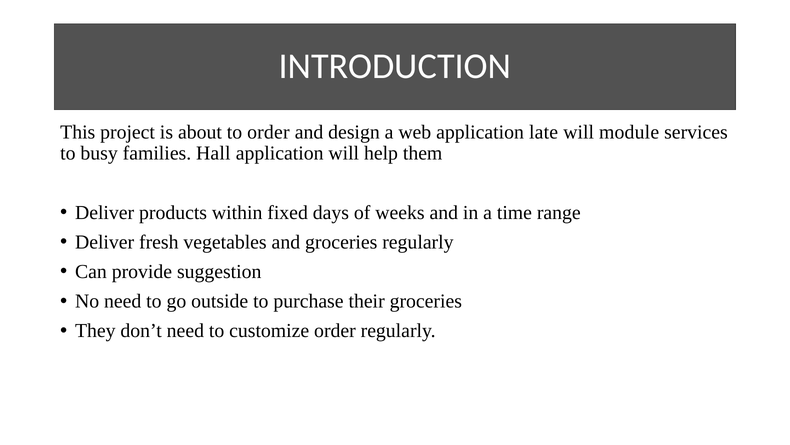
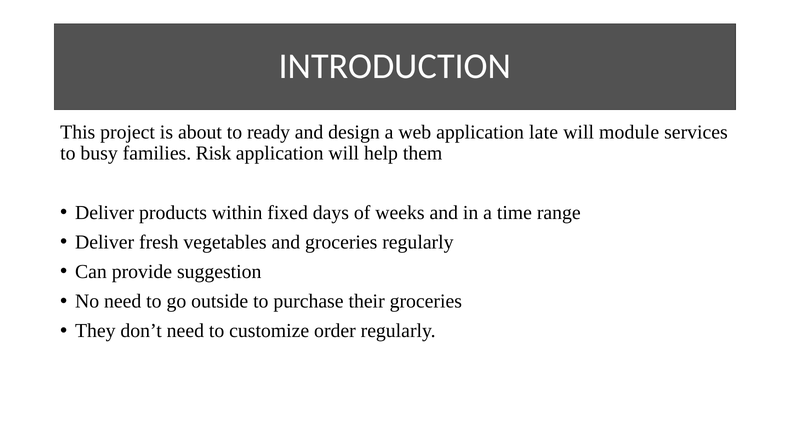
to order: order -> ready
Hall: Hall -> Risk
